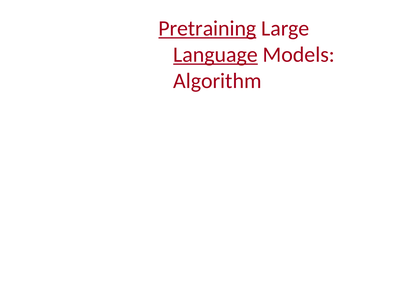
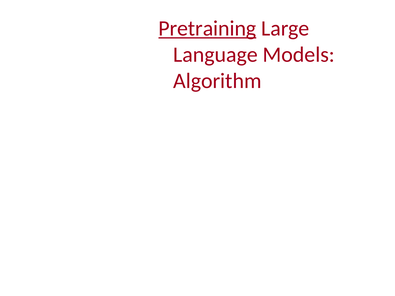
Language at (215, 55) underline: present -> none
